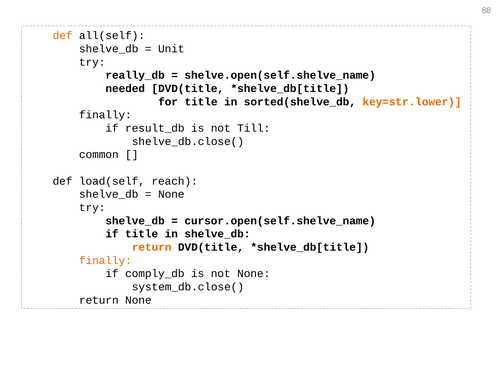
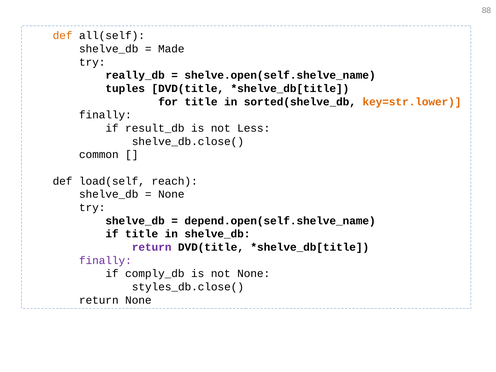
Unit: Unit -> Made
needed: needed -> tuples
Till: Till -> Less
cursor.open(self.shelve_name: cursor.open(self.shelve_name -> depend.open(self.shelve_name
return at (152, 247) colour: orange -> purple
finally at (105, 260) colour: orange -> purple
system_db.close(: system_db.close( -> styles_db.close(
